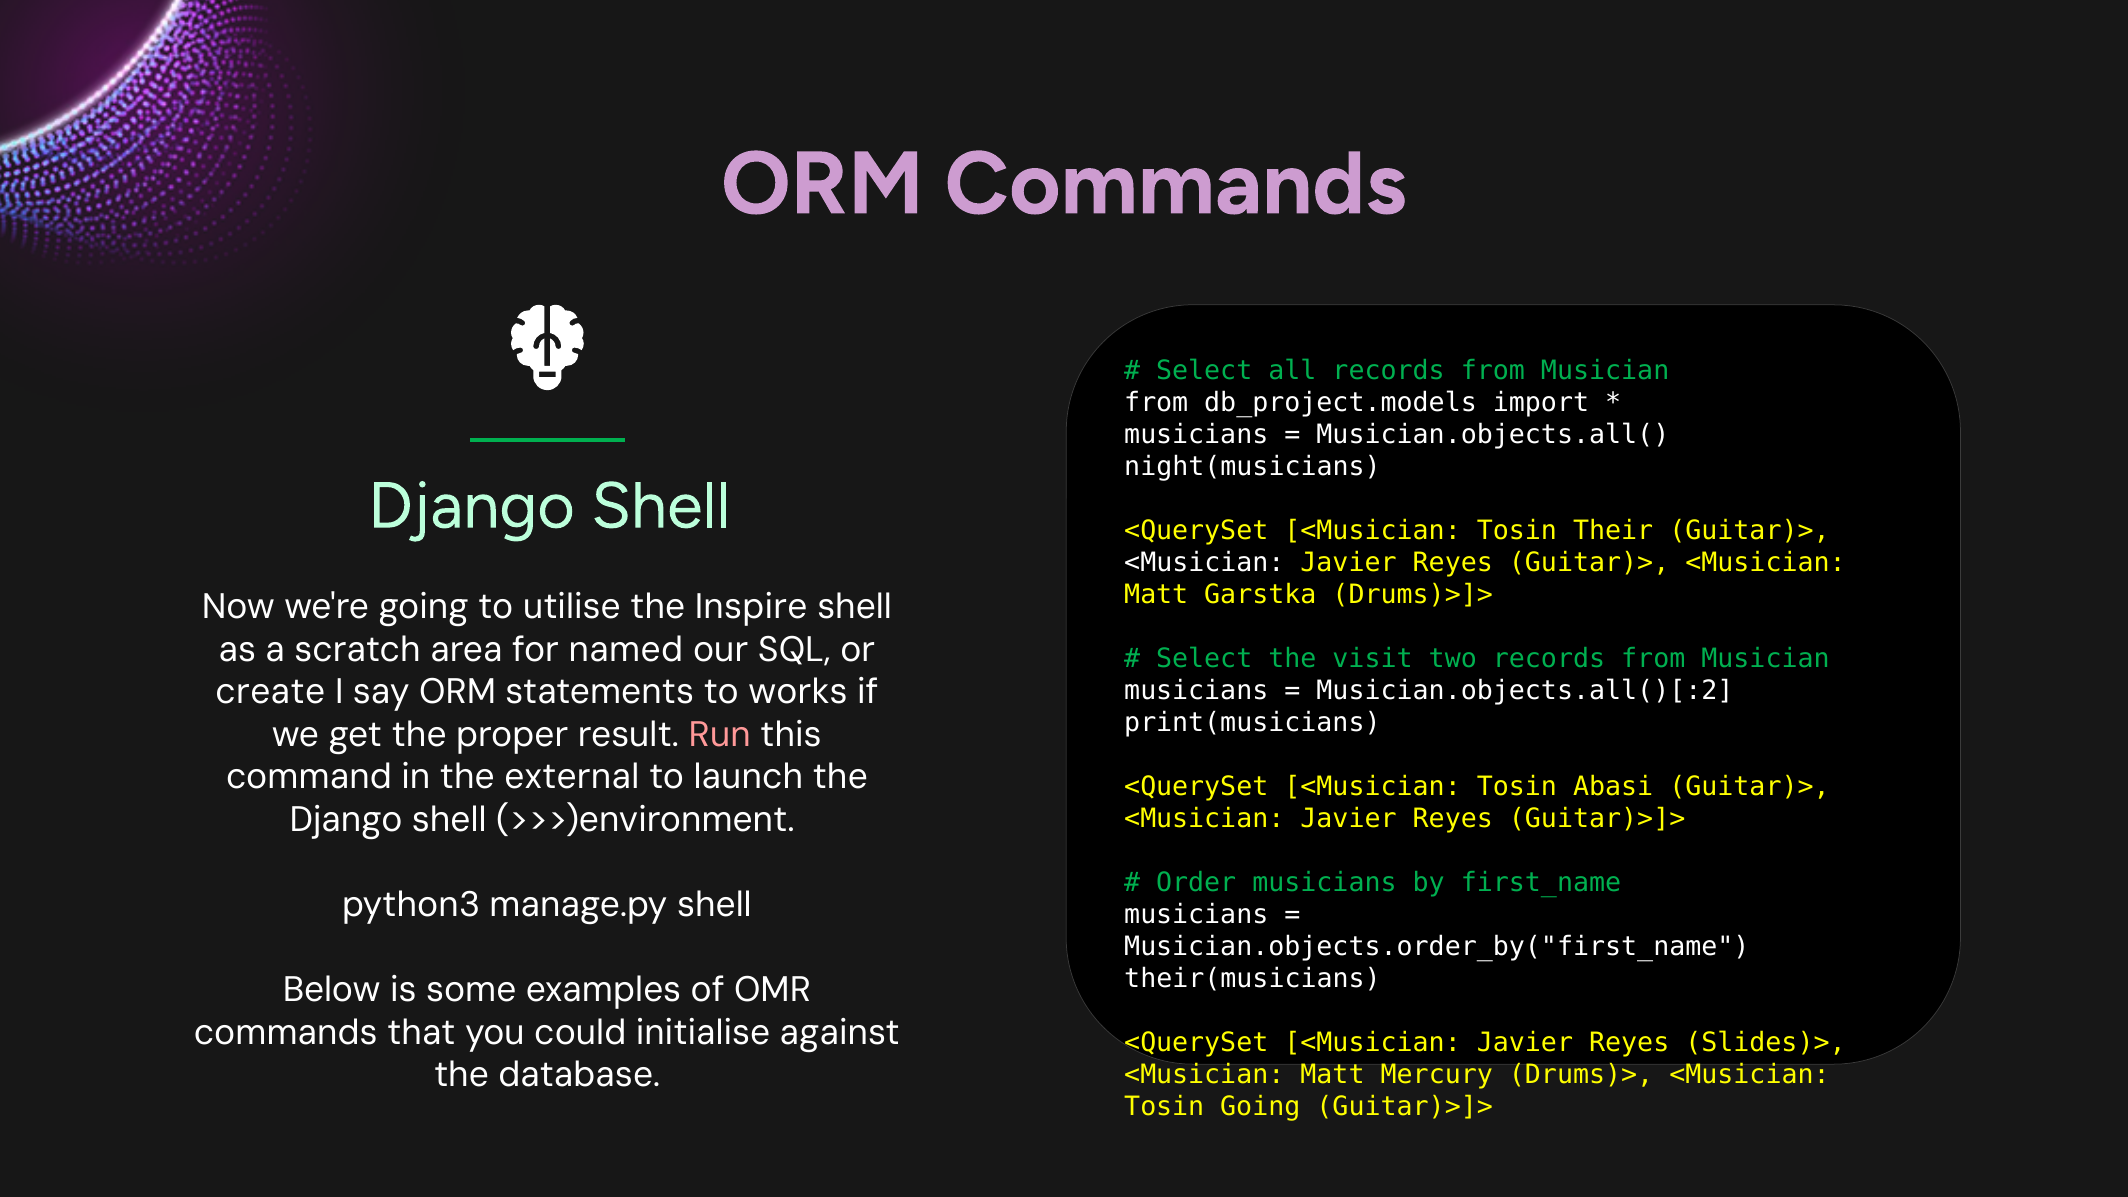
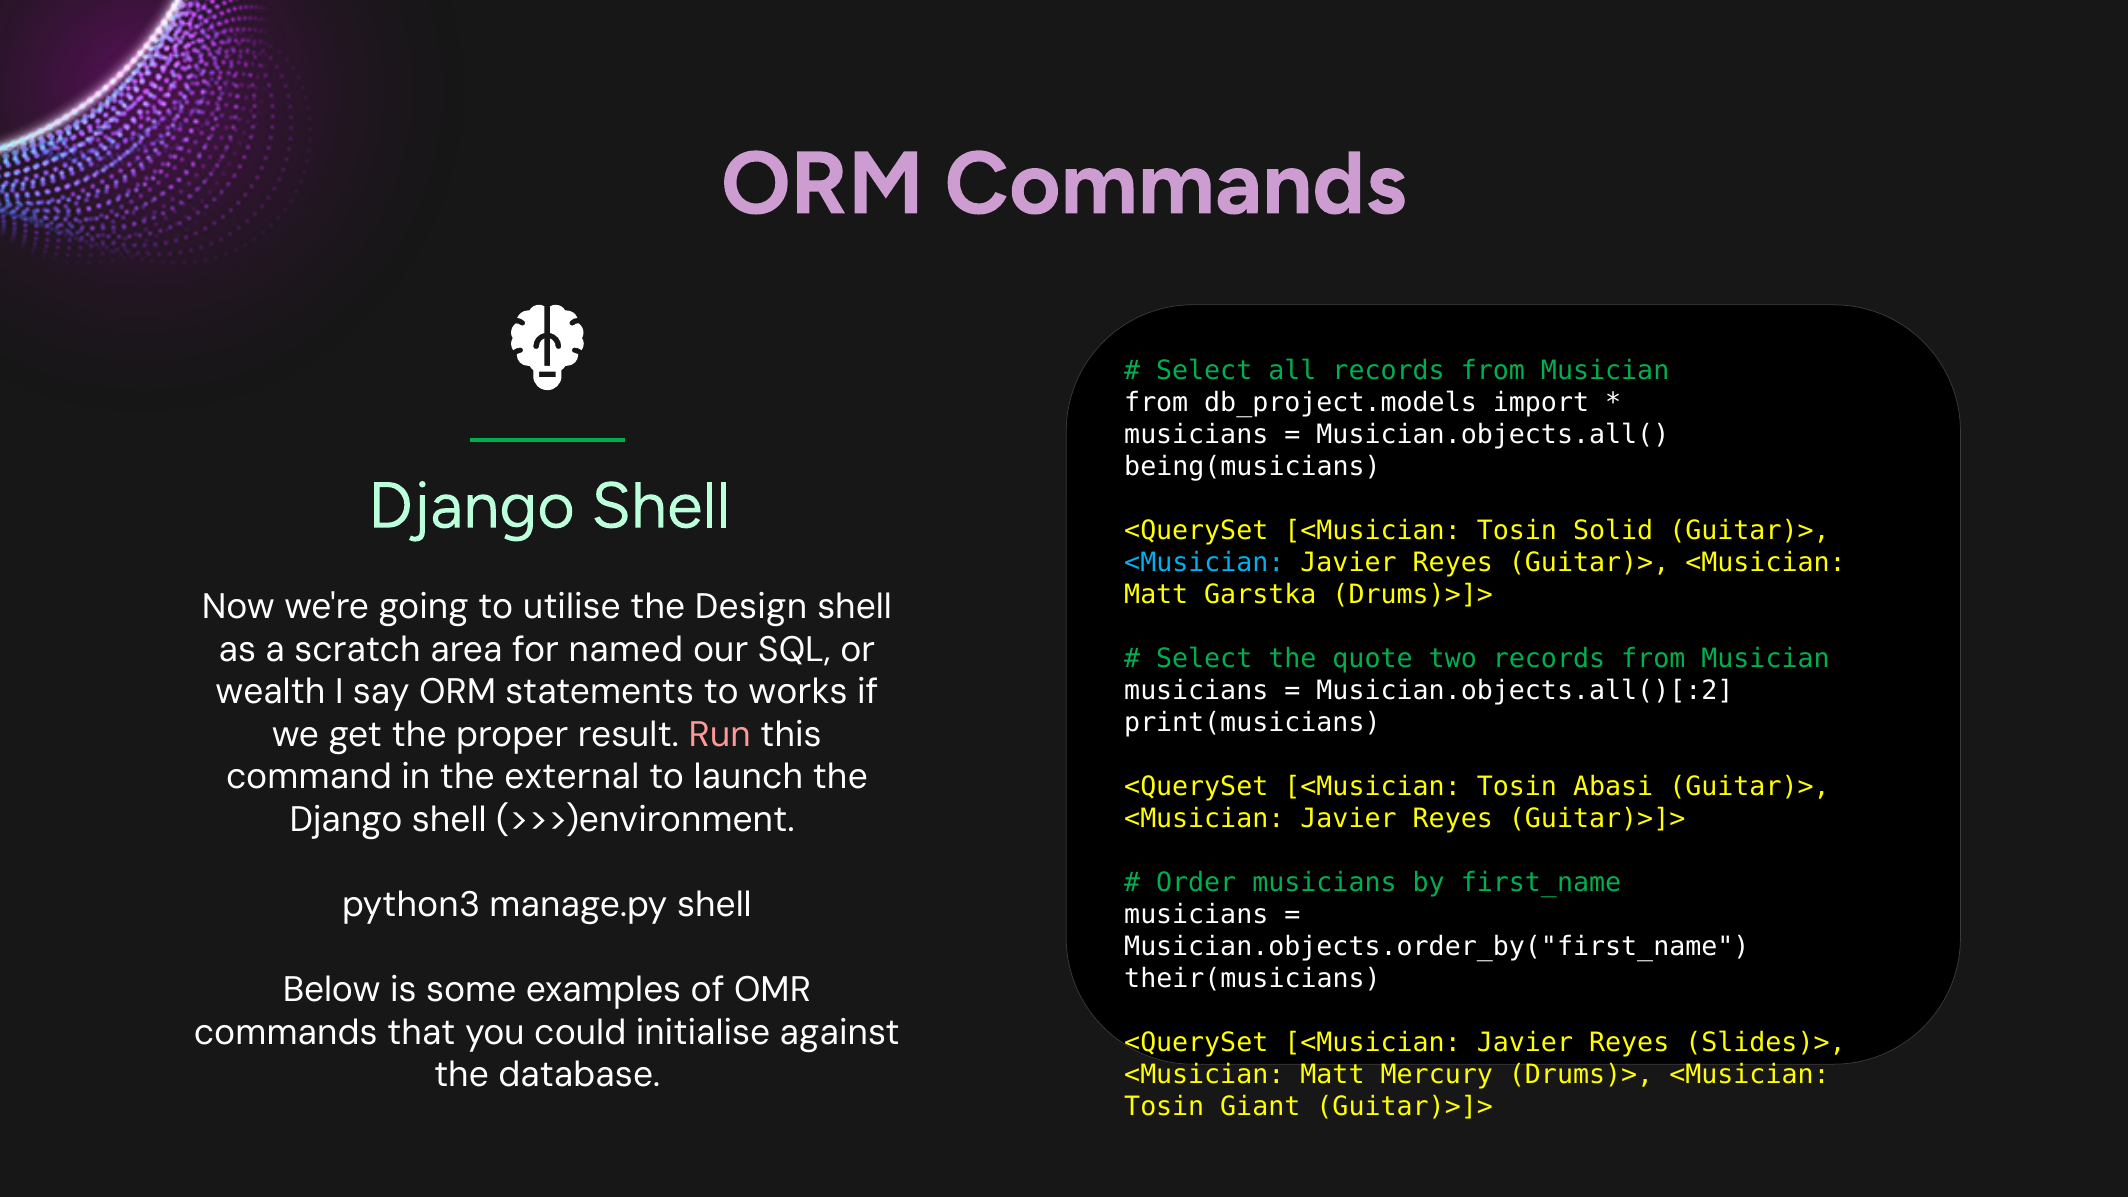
night(musicians: night(musicians -> being(musicians
Their: Their -> Solid
<Musician at (1204, 562) colour: white -> light blue
Inspire: Inspire -> Design
visit: visit -> quote
create: create -> wealth
Tosin Going: Going -> Giant
